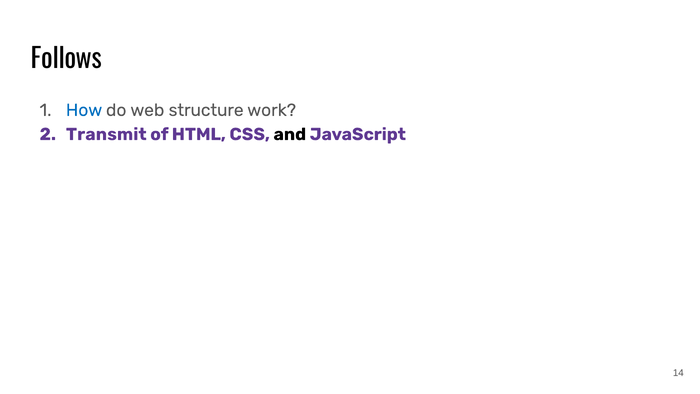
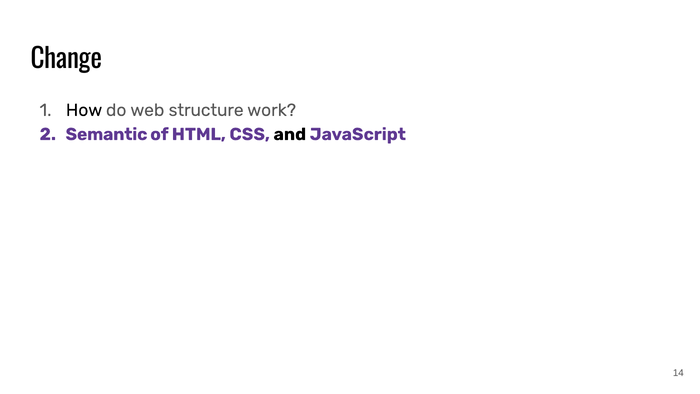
Follows: Follows -> Change
How colour: blue -> black
Transmit: Transmit -> Semantic
